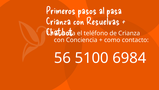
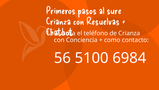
pasa: pasa -> sure
